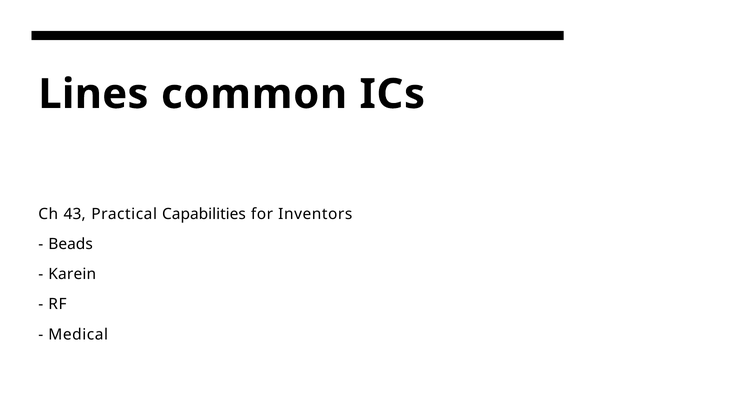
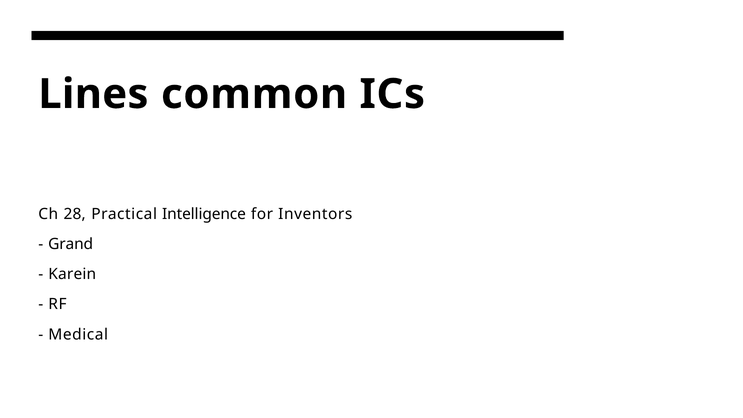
43: 43 -> 28
Capabilities: Capabilities -> Intelligence
Beads: Beads -> Grand
